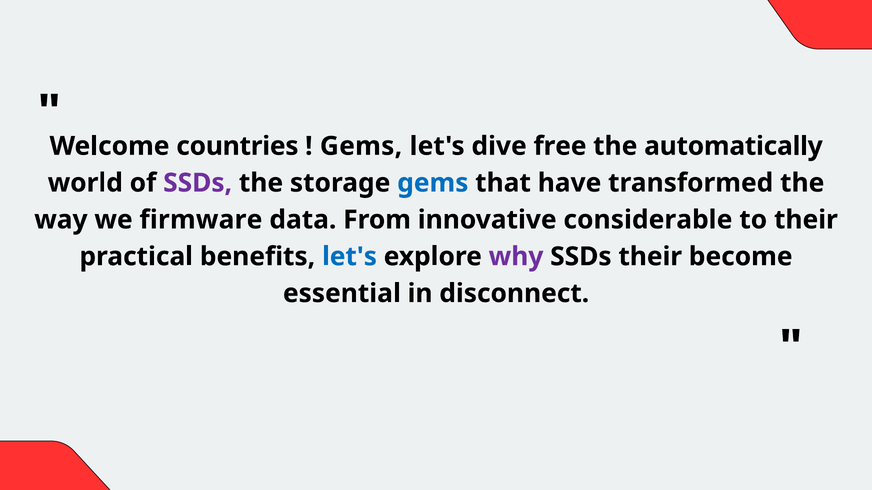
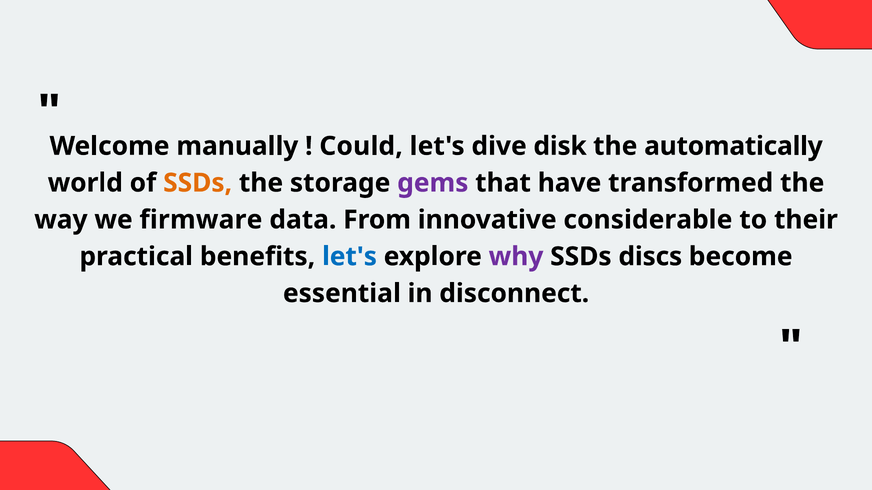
countries: countries -> manually
Gems at (361, 146): Gems -> Could
free: free -> disk
SSDs at (198, 183) colour: purple -> orange
gems at (433, 183) colour: blue -> purple
SSDs their: their -> discs
